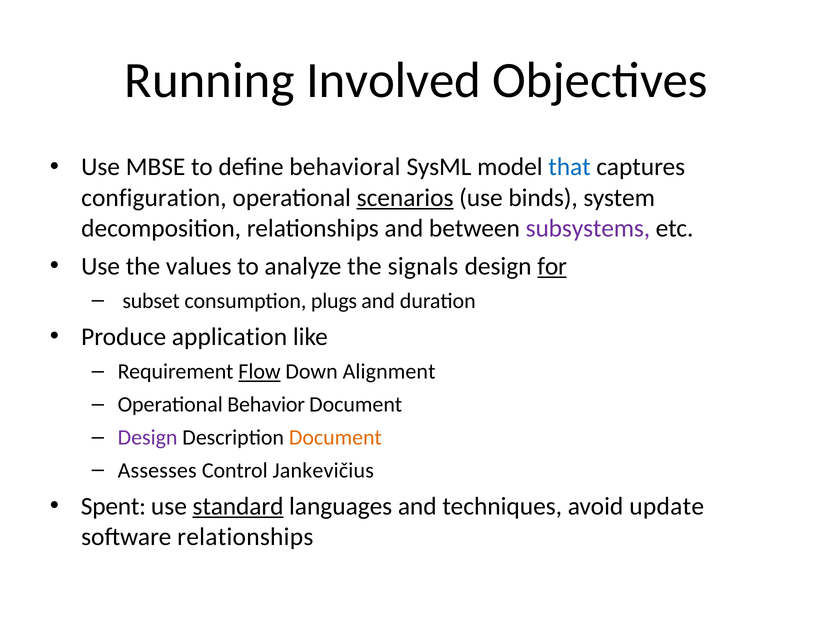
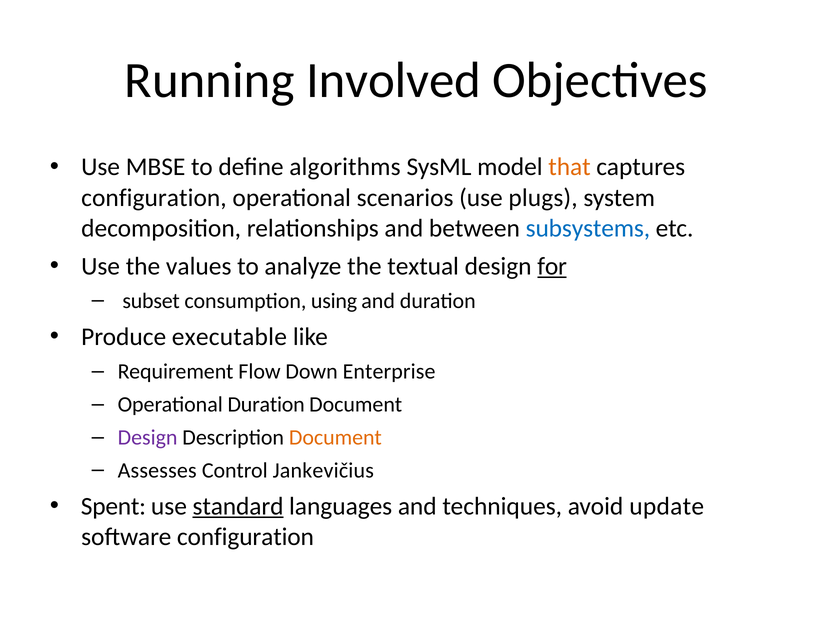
behavioral: behavioral -> algorithms
that colour: blue -> orange
scenarios underline: present -> none
binds: binds -> plugs
subsystems colour: purple -> blue
signals: signals -> textual
plugs: plugs -> using
application: application -> executable
Flow underline: present -> none
Alignment: Alignment -> Enterprise
Operational Behavior: Behavior -> Duration
software relationships: relationships -> configuration
